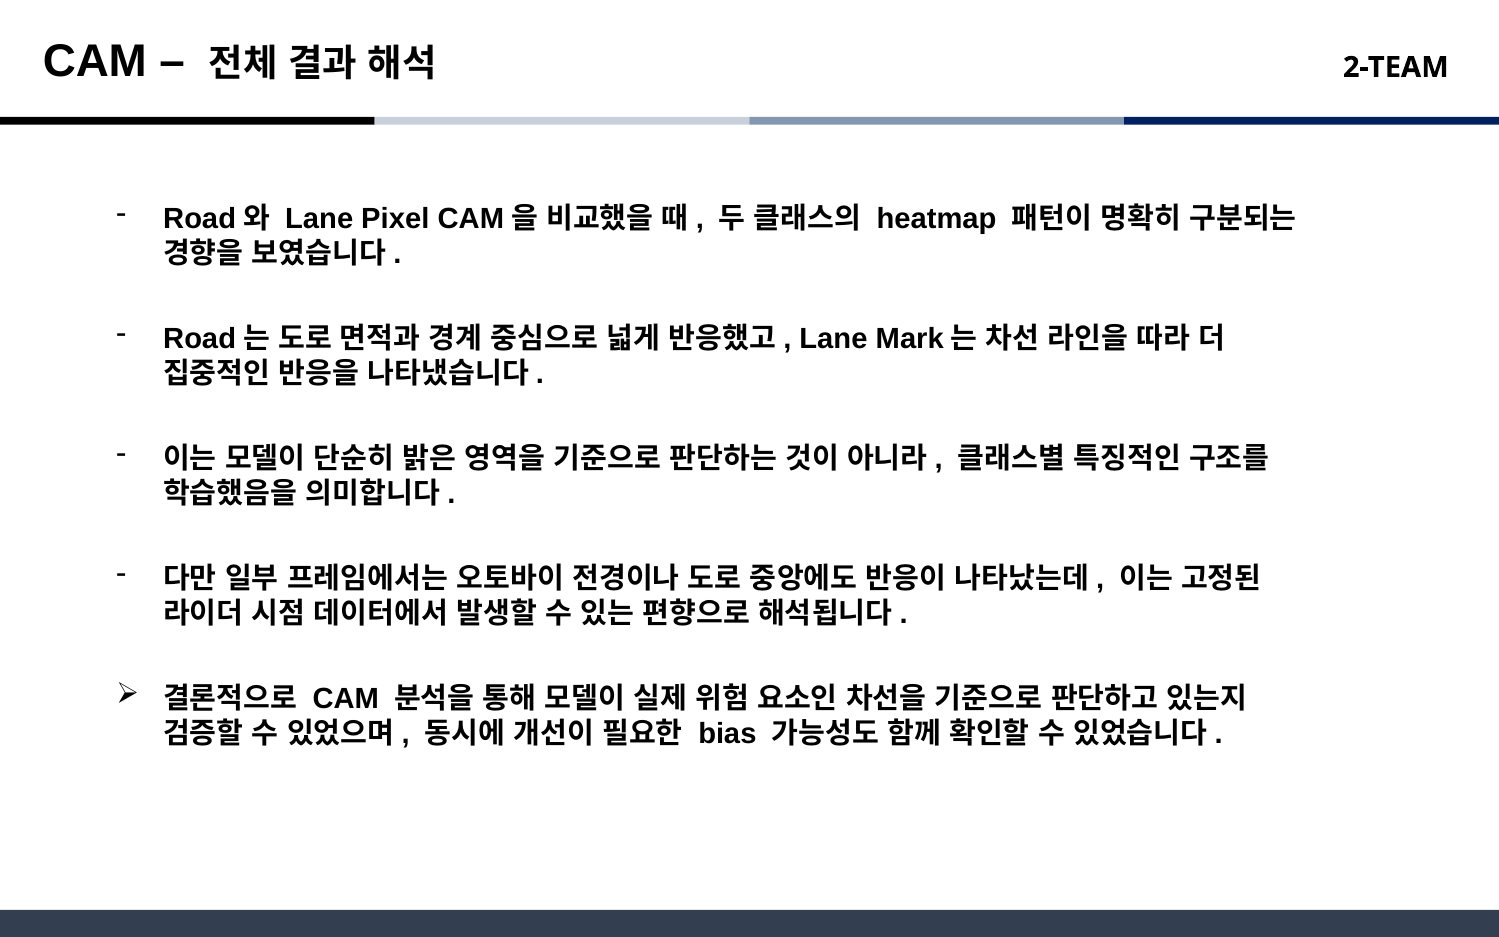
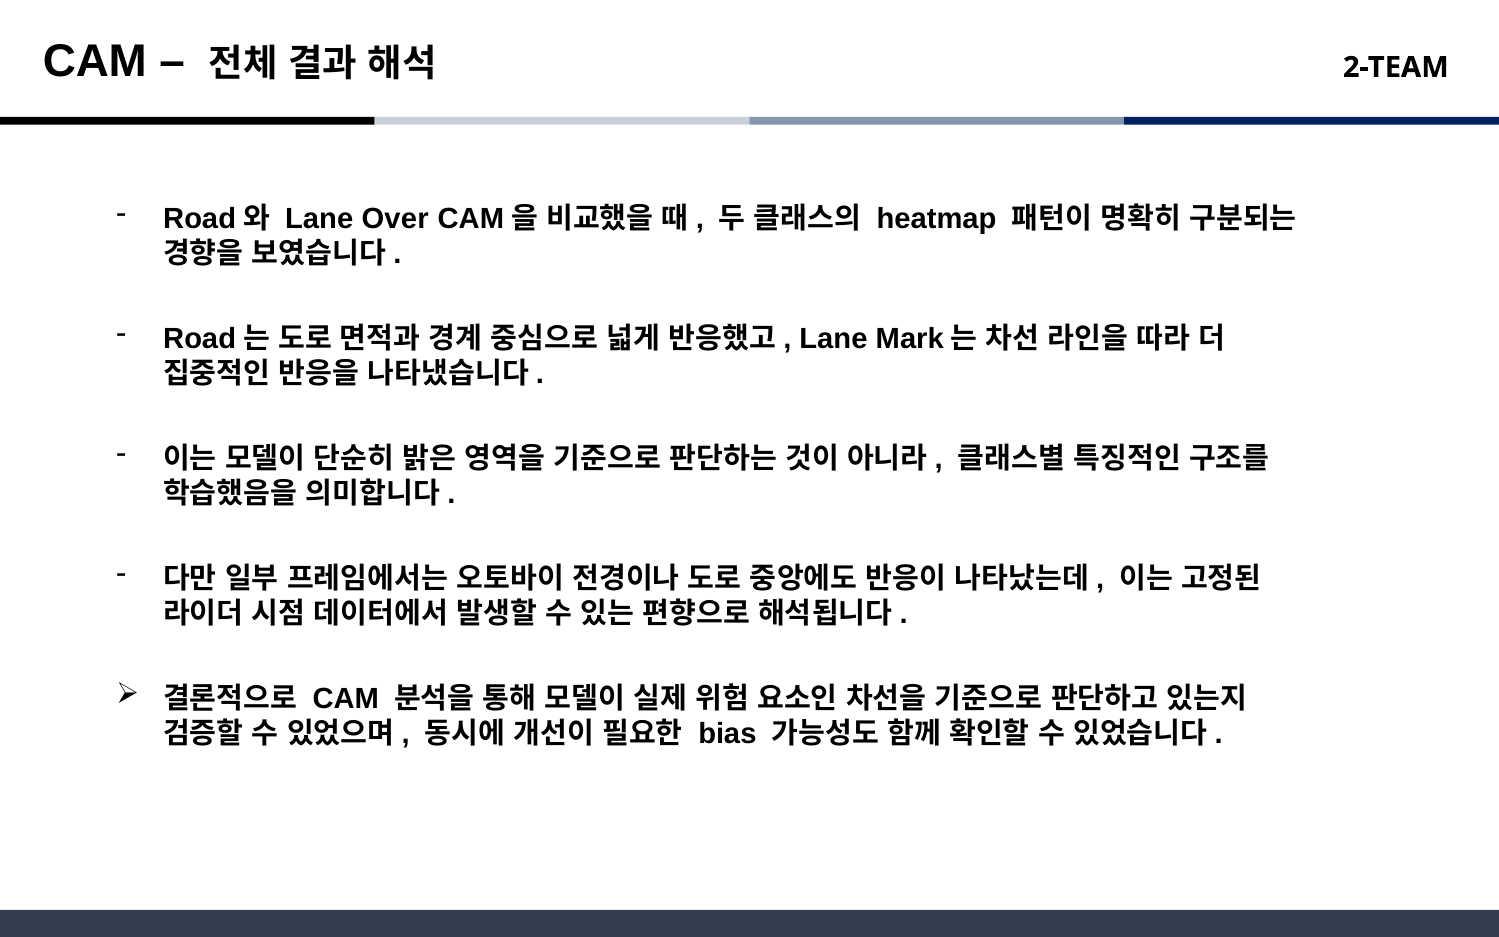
Pixel: Pixel -> Over
